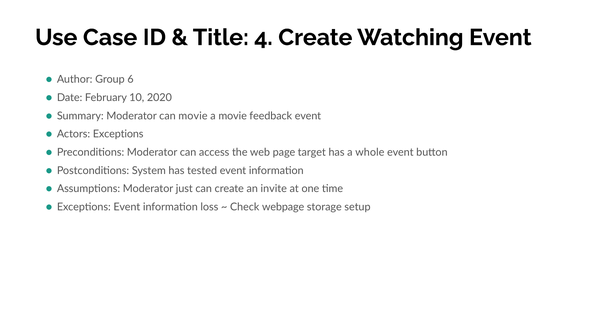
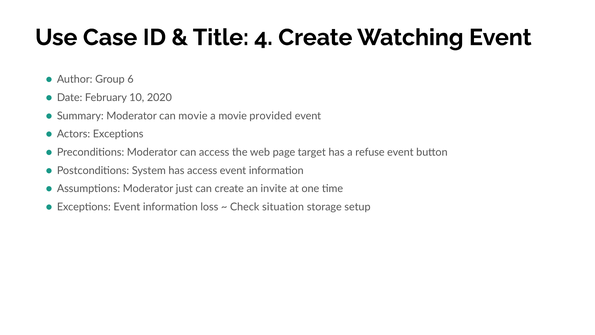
feedback: feedback -> provided
whole: whole -> refuse
has tested: tested -> access
webpage: webpage -> situation
